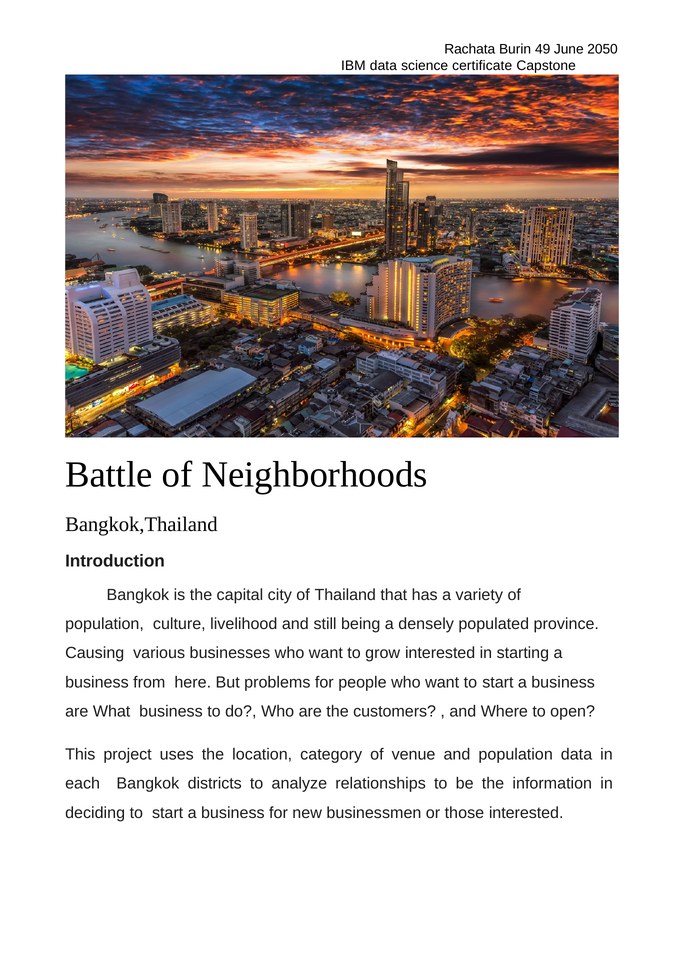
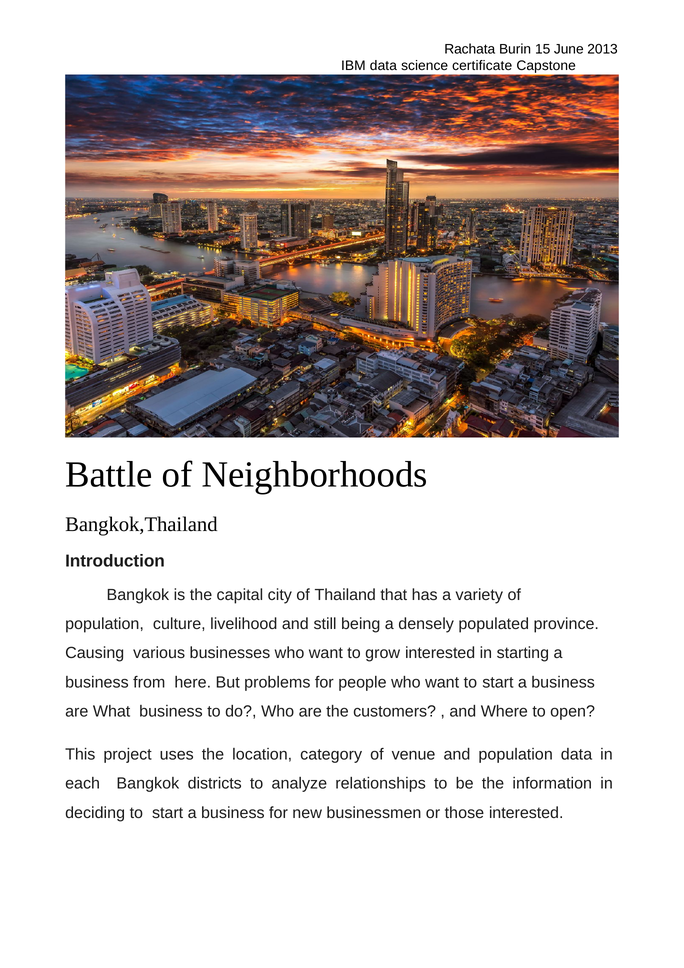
49: 49 -> 15
2050: 2050 -> 2013
